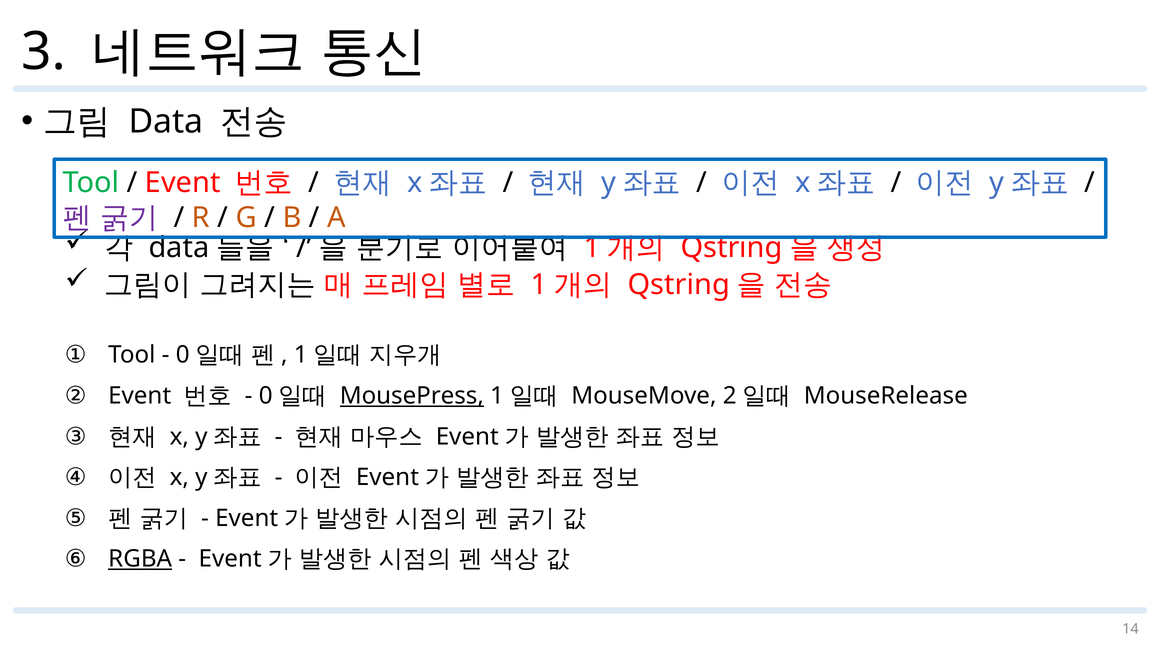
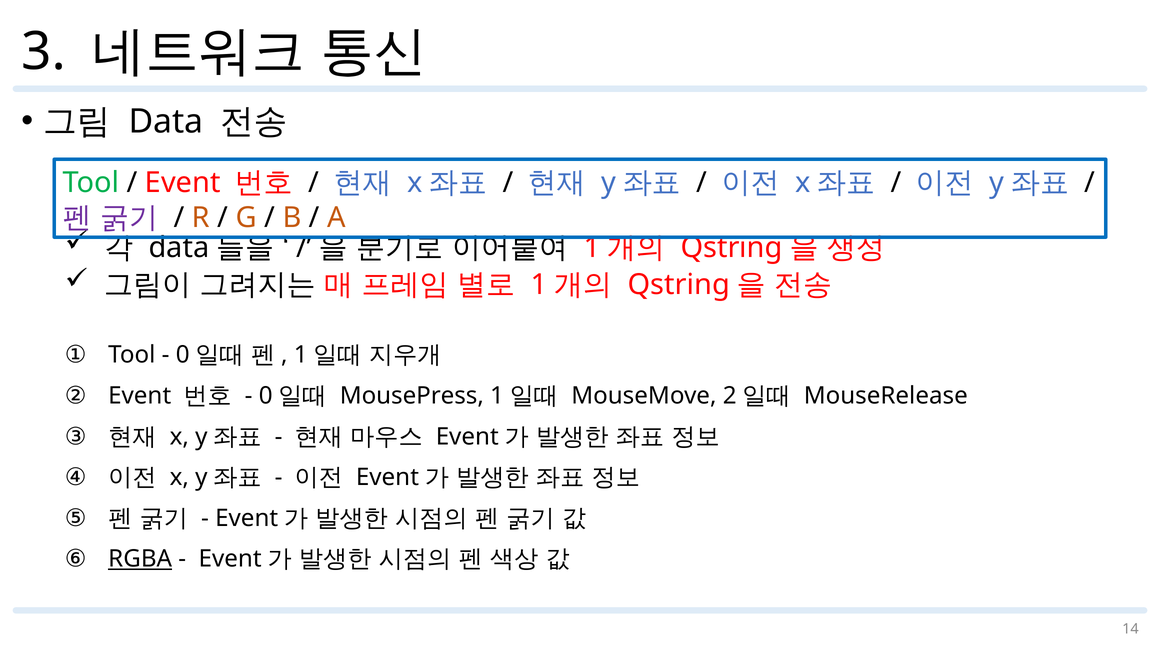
MousePress underline: present -> none
